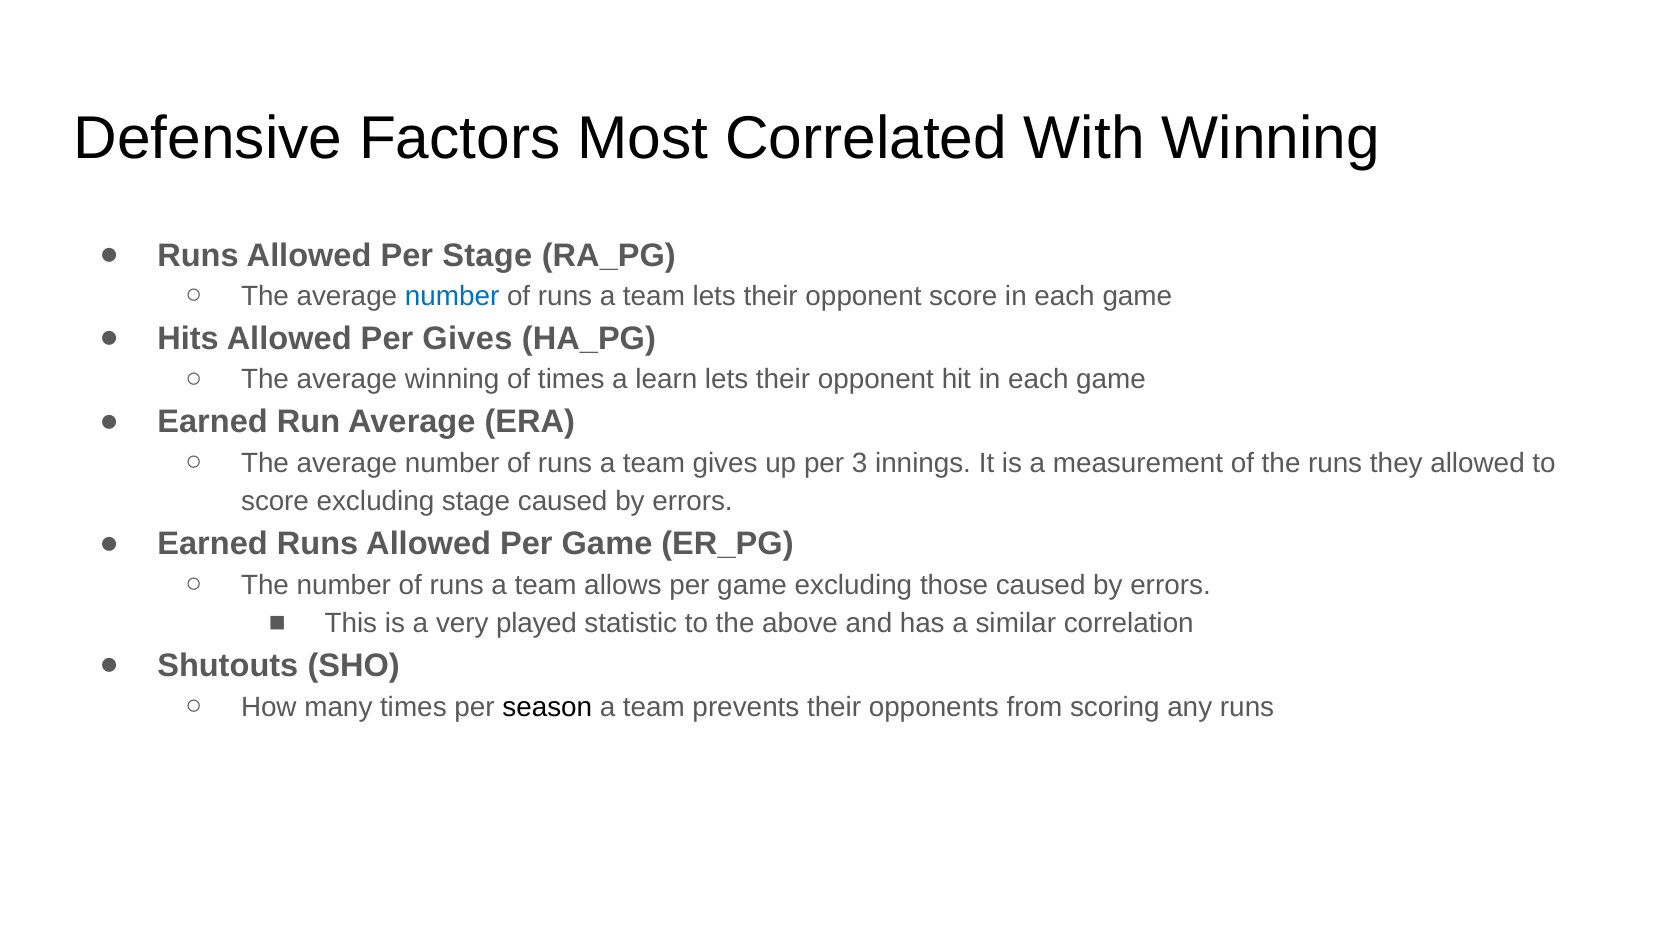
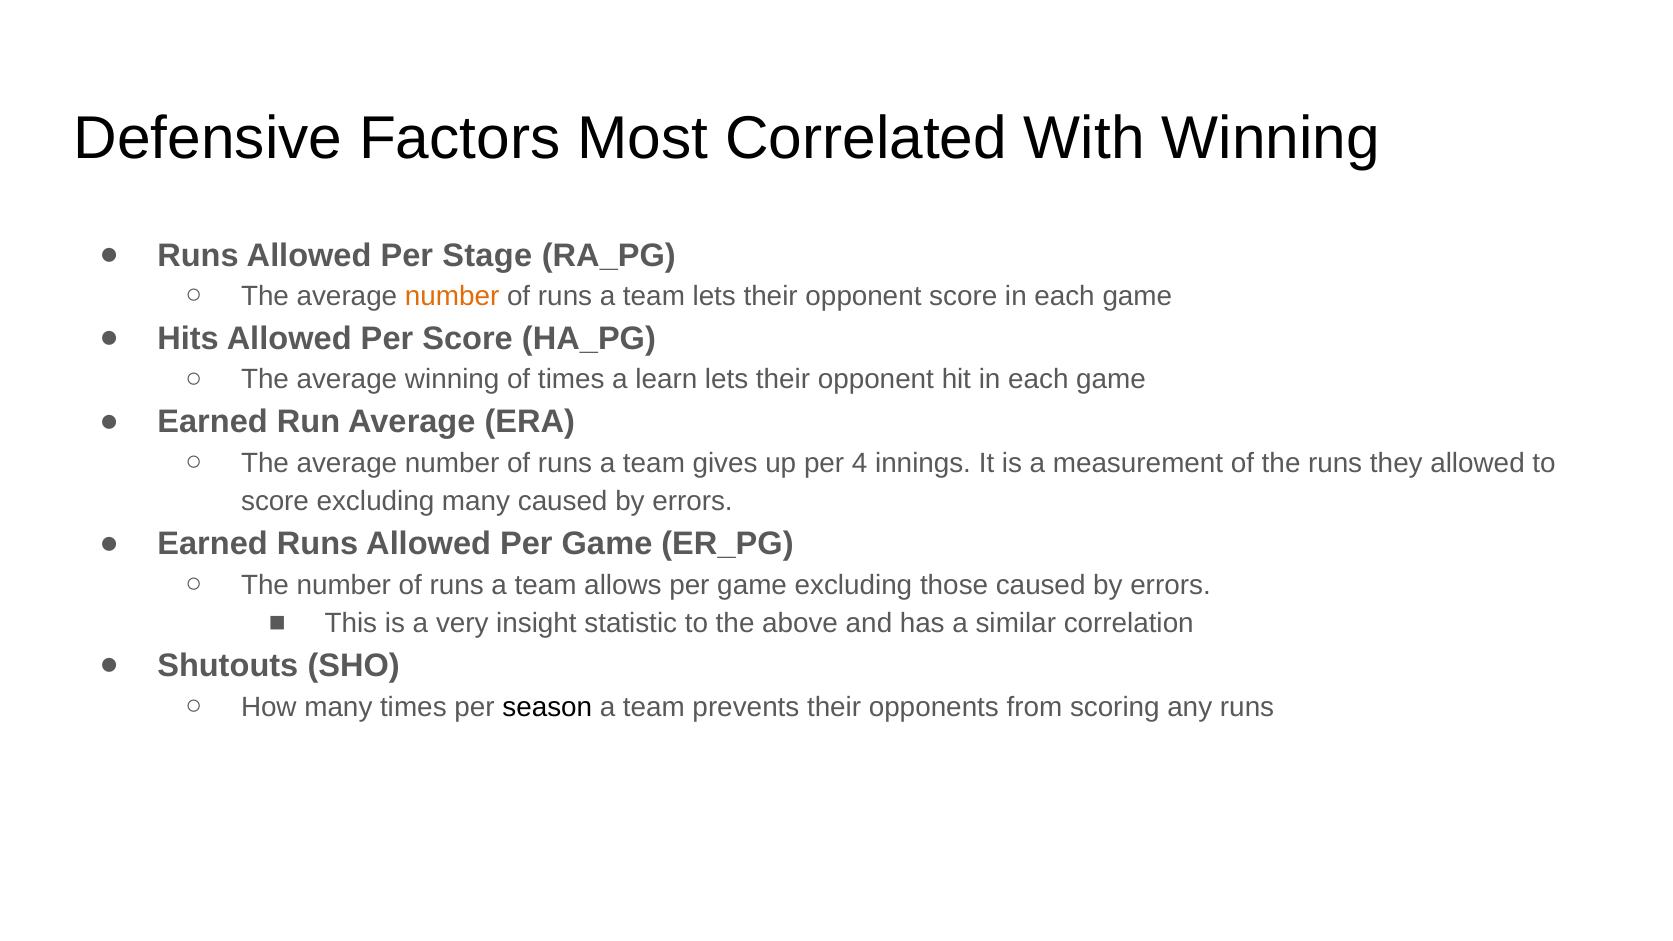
number at (452, 296) colour: blue -> orange
Per Gives: Gives -> Score
3: 3 -> 4
excluding stage: stage -> many
played: played -> insight
